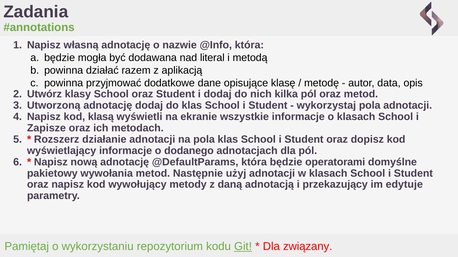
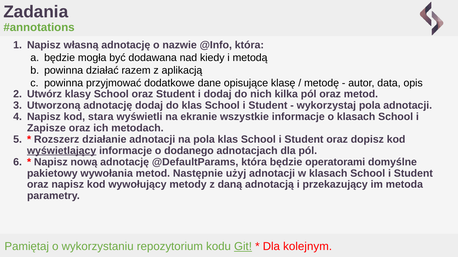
literal: literal -> kiedy
klasą: klasą -> stara
wyświetlający underline: none -> present
edytuje: edytuje -> metoda
związany: związany -> kolejnym
